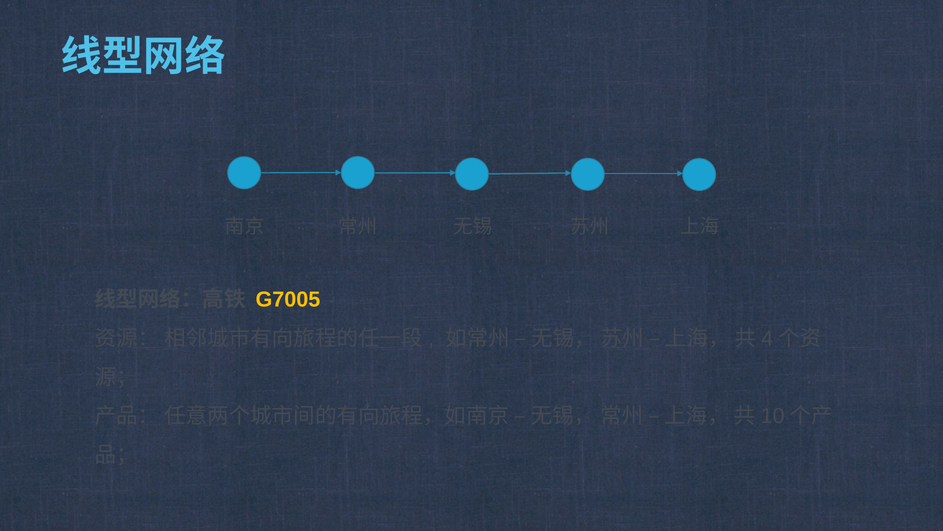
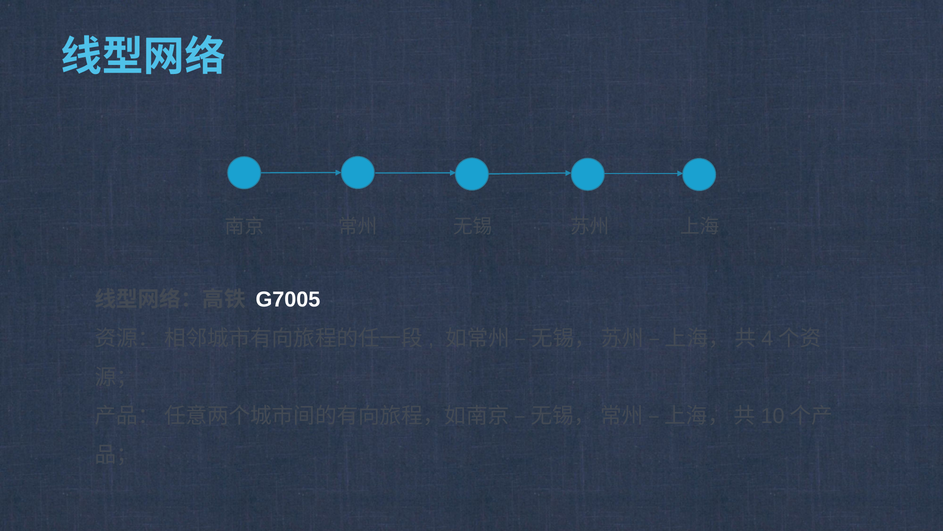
G7005 colour: yellow -> white
